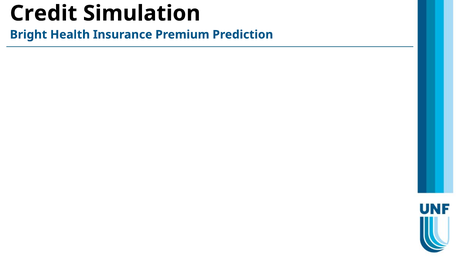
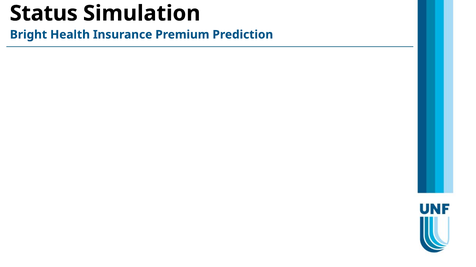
Credit: Credit -> Status
